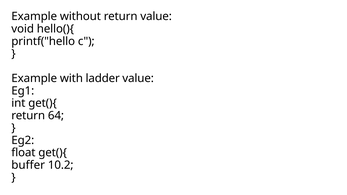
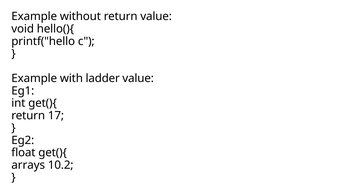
64: 64 -> 17
buffer: buffer -> arrays
